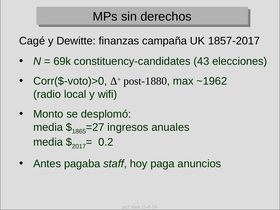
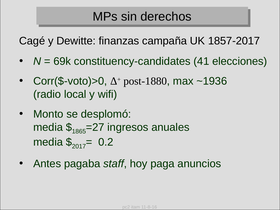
43: 43 -> 41
~1962: ~1962 -> ~1936
